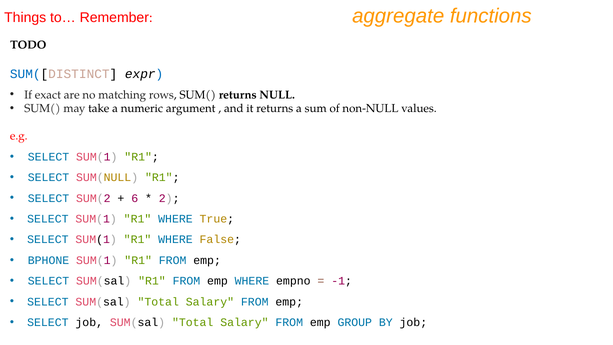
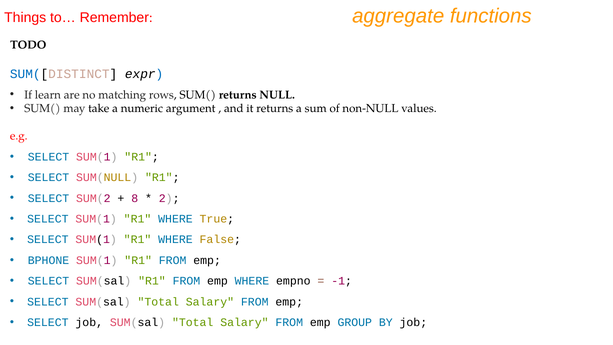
exact: exact -> learn
6: 6 -> 8
